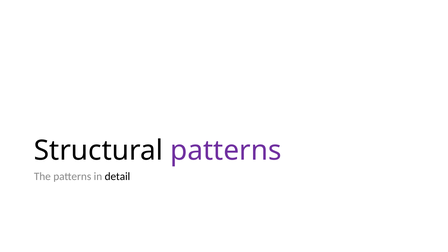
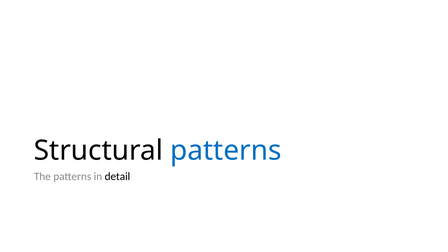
patterns at (226, 151) colour: purple -> blue
